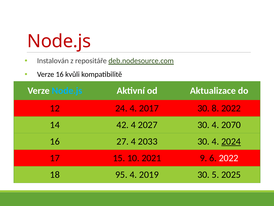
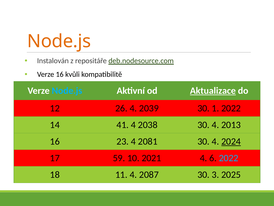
Node.js at (59, 41) colour: red -> orange
Aktualizace underline: none -> present
24: 24 -> 26
2017: 2017 -> 2039
8: 8 -> 1
42: 42 -> 41
2027: 2027 -> 2038
2070: 2070 -> 2013
27: 27 -> 23
2033: 2033 -> 2081
15: 15 -> 59
2021 9: 9 -> 4
2022 at (229, 158) colour: white -> light blue
95: 95 -> 11
2019: 2019 -> 2087
5: 5 -> 3
